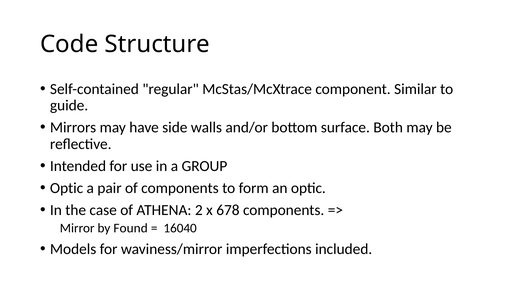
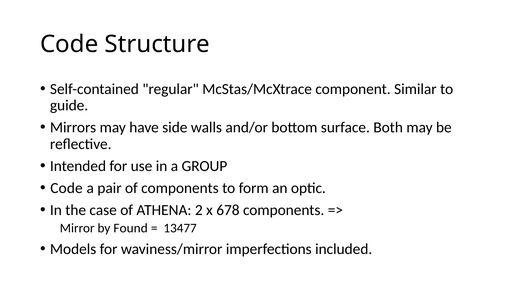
Optic at (67, 188): Optic -> Code
16040: 16040 -> 13477
